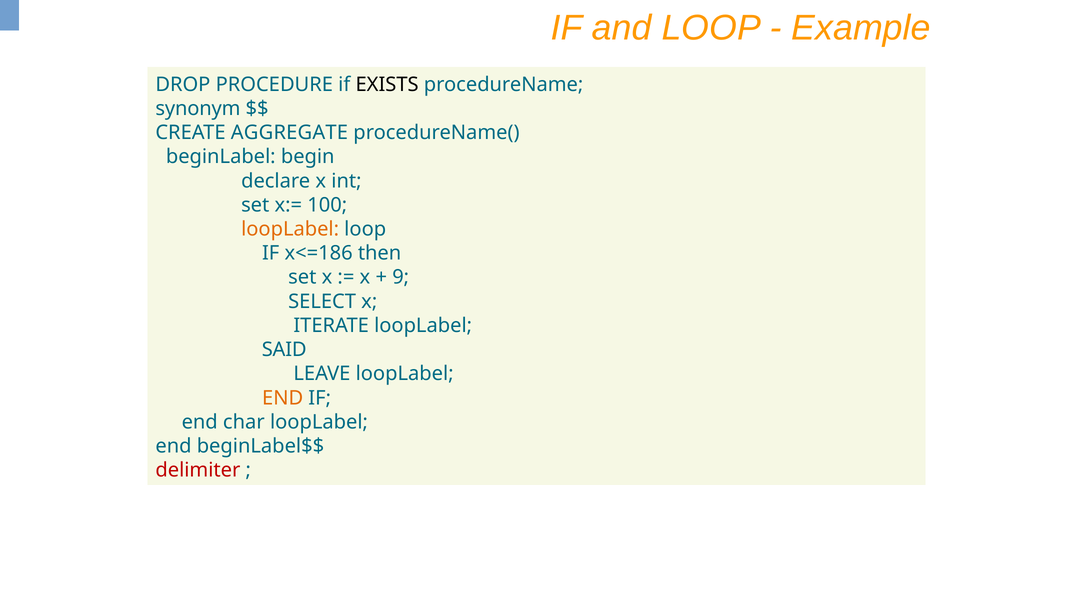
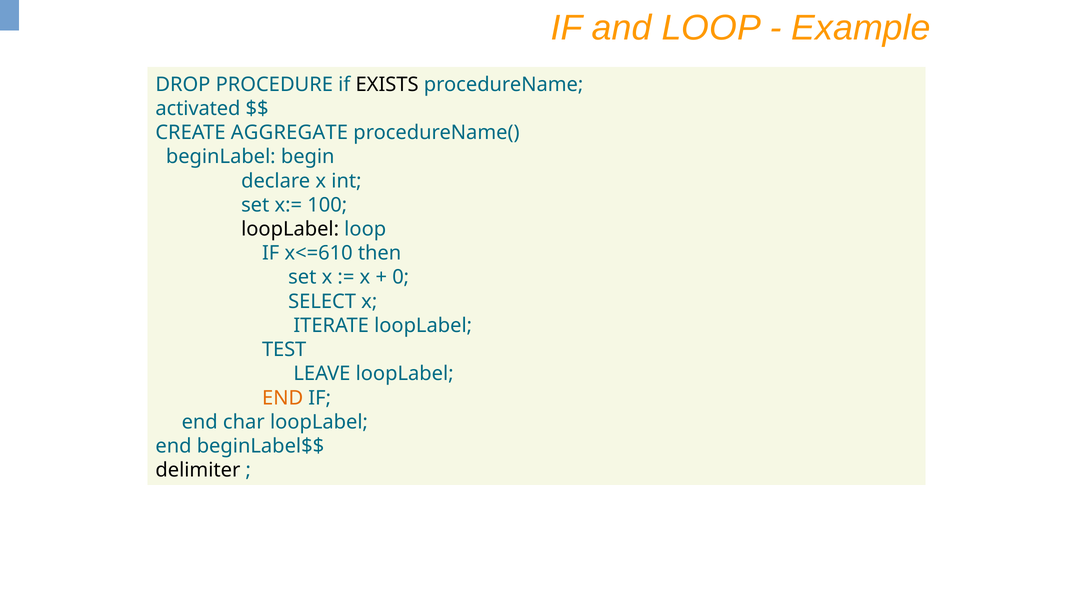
synonym: synonym -> activated
loopLabel at (290, 229) colour: orange -> black
x<=186: x<=186 -> x<=610
9: 9 -> 0
SAID: SAID -> TEST
delimiter colour: red -> black
